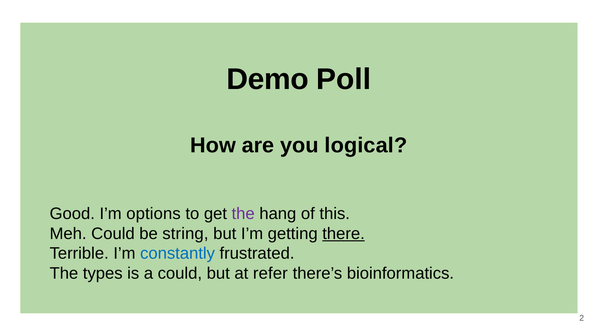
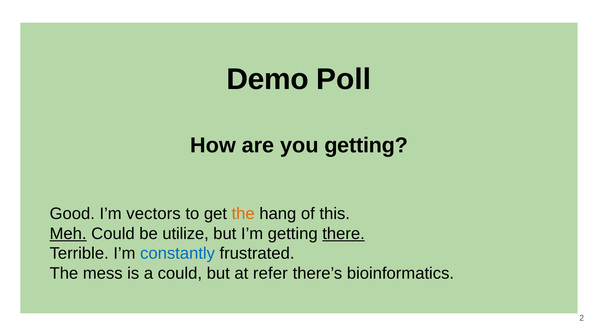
you logical: logical -> getting
options: options -> vectors
the at (243, 214) colour: purple -> orange
Meh underline: none -> present
string: string -> utilize
types: types -> mess
